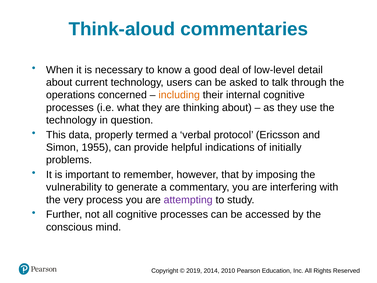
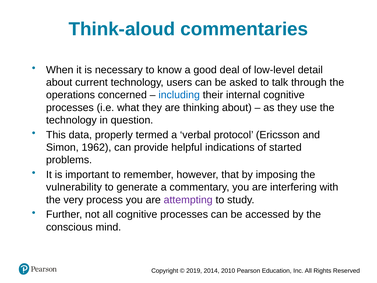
including colour: orange -> blue
1955: 1955 -> 1962
initially: initially -> started
